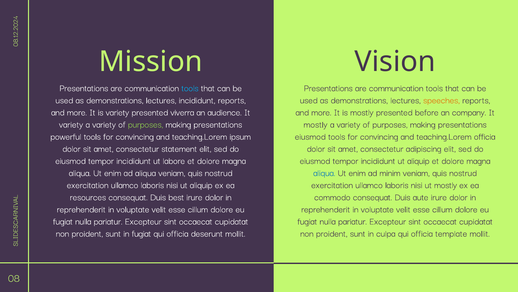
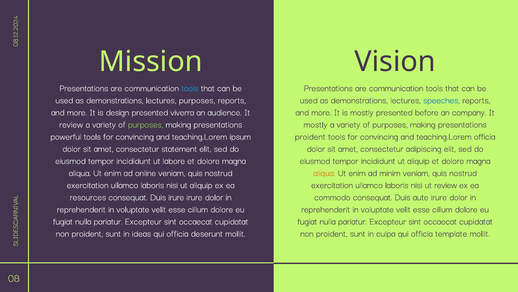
lectures incididunt: incididunt -> purposes
speeches colour: orange -> blue
is variety: variety -> design
variety at (71, 124): variety -> review
eiusmod at (310, 136): eiusmod -> proident
ad aliqua: aliqua -> online
aliqua at (324, 172) colour: blue -> orange
ut mostly: mostly -> review
Duis best: best -> irure
in fugiat: fugiat -> ideas
